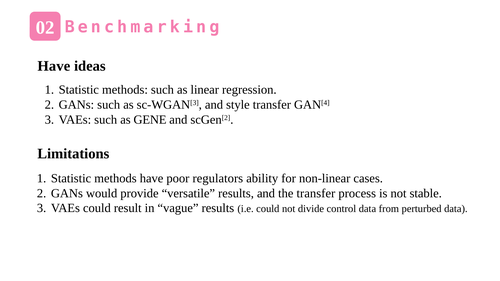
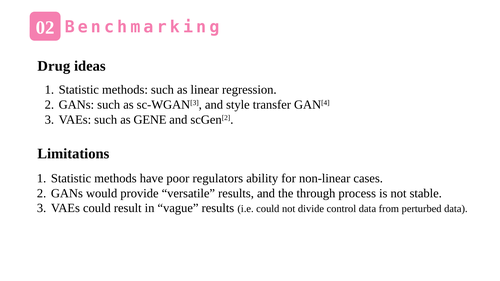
Have at (54, 66): Have -> Drug
the transfer: transfer -> through
